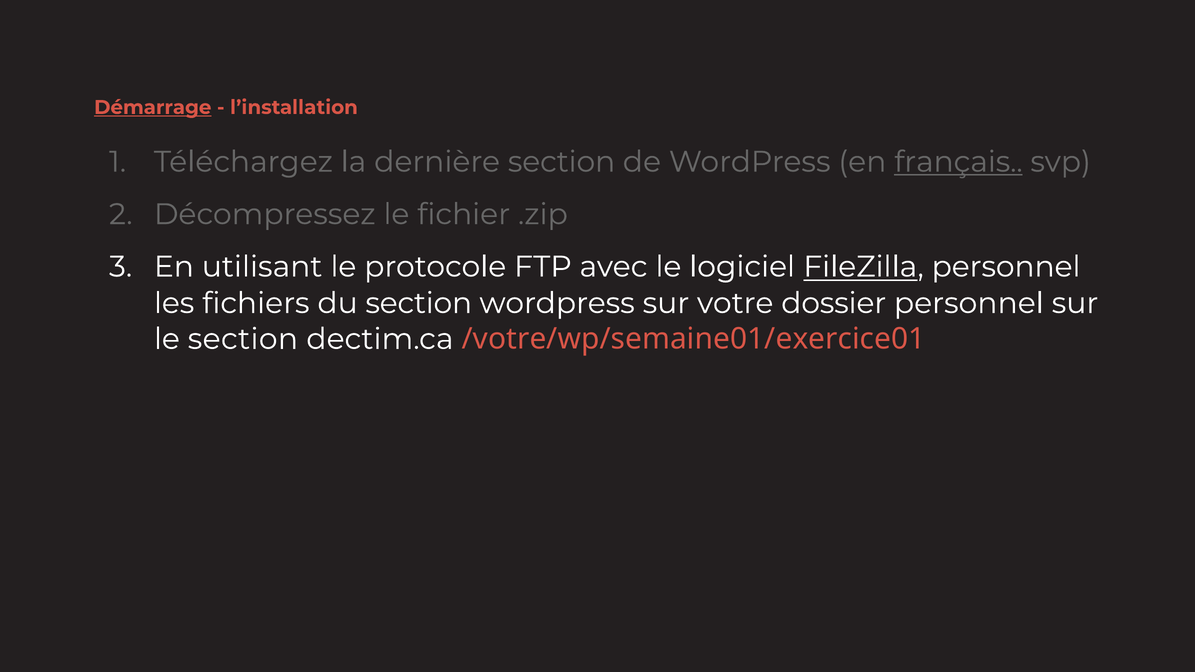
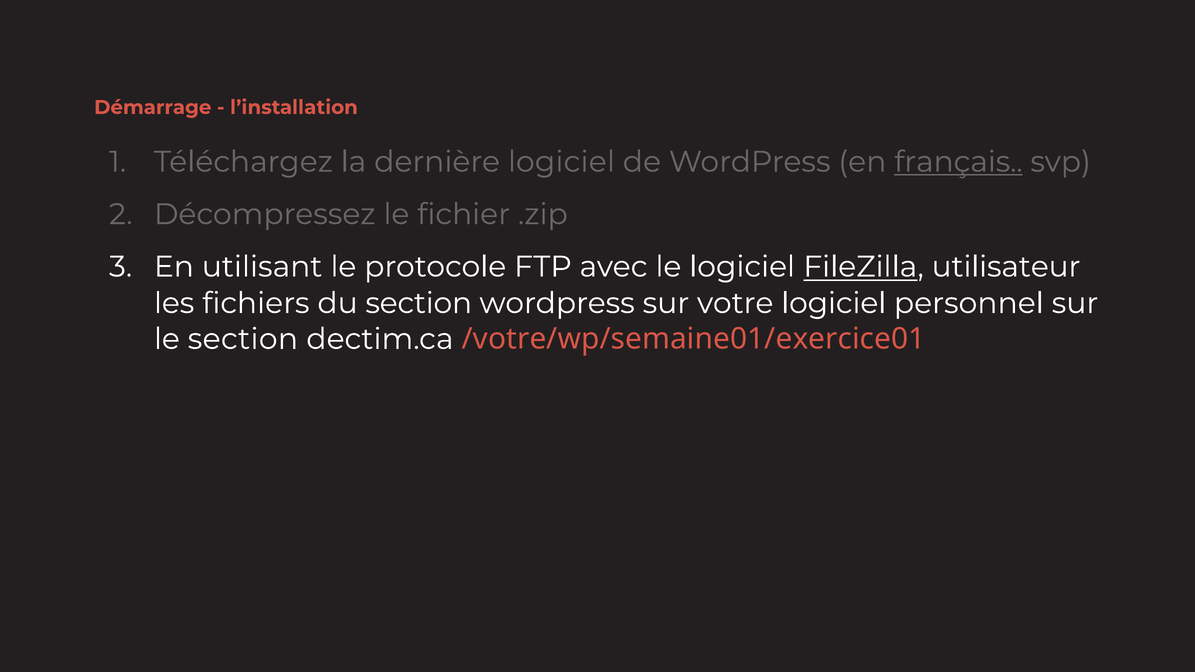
Démarrage underline: present -> none
dernière section: section -> logiciel
FileZilla personnel: personnel -> utilisateur
votre dossier: dossier -> logiciel
